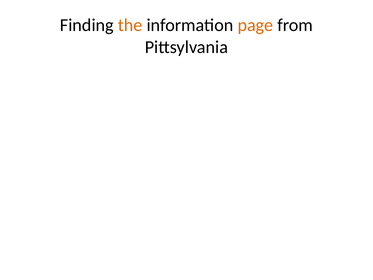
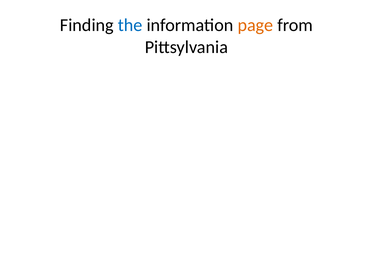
the colour: orange -> blue
